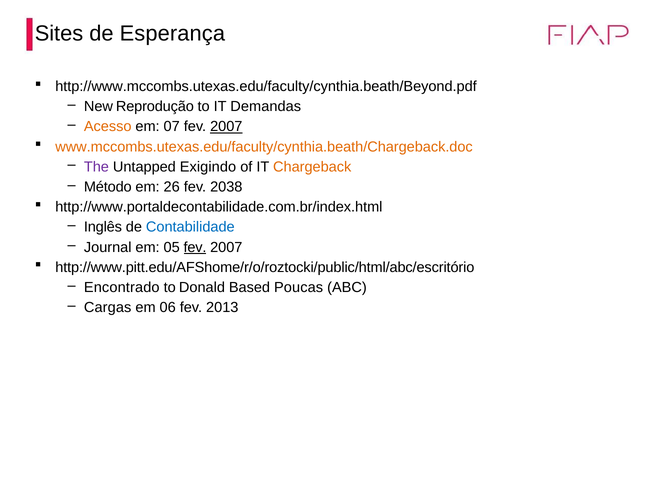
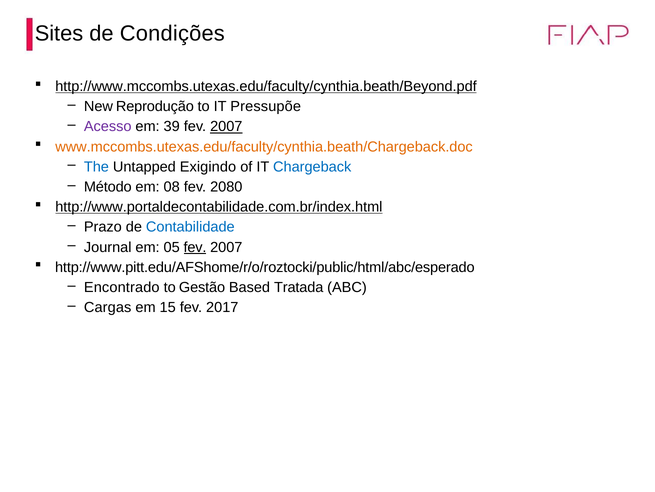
Esperança: Esperança -> Condições
http://www.mccombs.utexas.edu/faculty/cynthia.beath/Beyond.pdf underline: none -> present
Demandas: Demandas -> Pressupõe
Acesso colour: orange -> purple
07: 07 -> 39
The colour: purple -> blue
Chargeback colour: orange -> blue
26: 26 -> 08
2038: 2038 -> 2080
http://www.portaldecontabilidade.com.br/index.html underline: none -> present
Inglês: Inglês -> Prazo
http://www.pitt.edu/AFShome/r/o/roztocki/public/html/abc/escritório: http://www.pitt.edu/AFShome/r/o/roztocki/public/html/abc/escritório -> http://www.pitt.edu/AFShome/r/o/roztocki/public/html/abc/esperado
Donald: Donald -> Gestão
Poucas: Poucas -> Tratada
06: 06 -> 15
2013: 2013 -> 2017
